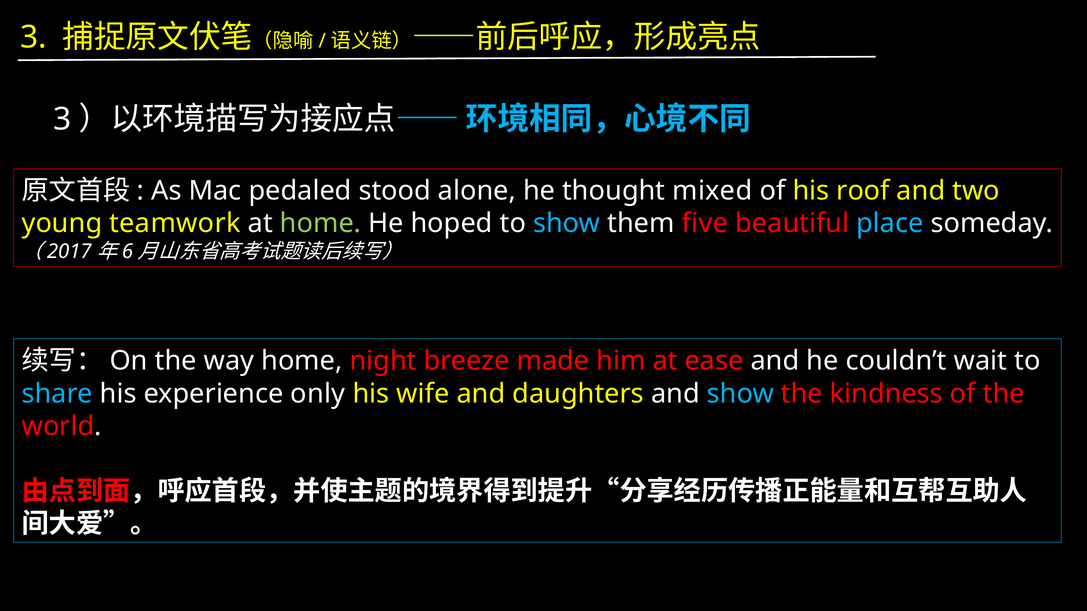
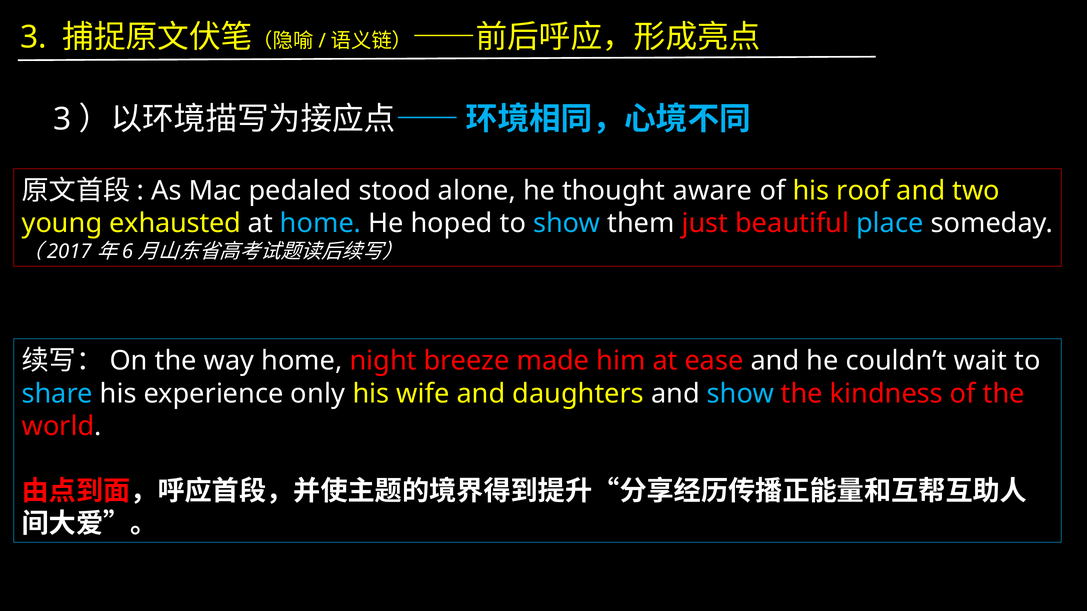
mixed: mixed -> aware
teamwork: teamwork -> exhausted
home at (321, 224) colour: light green -> light blue
five: five -> just
